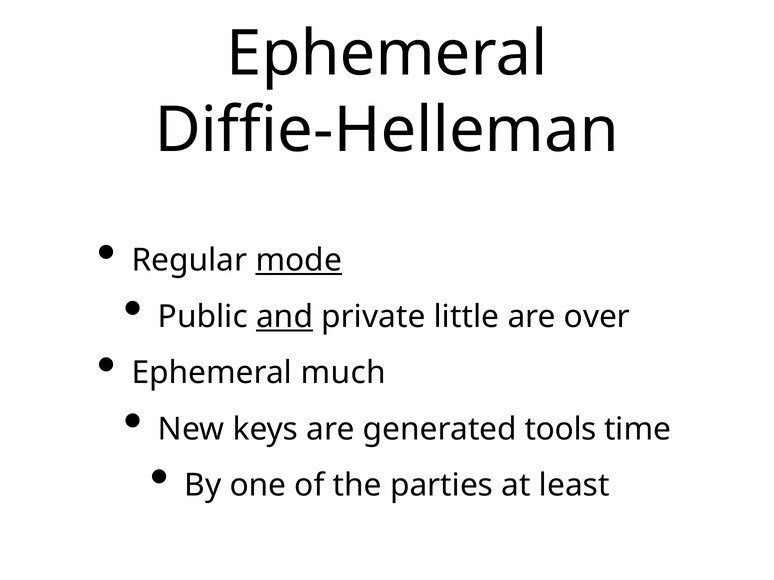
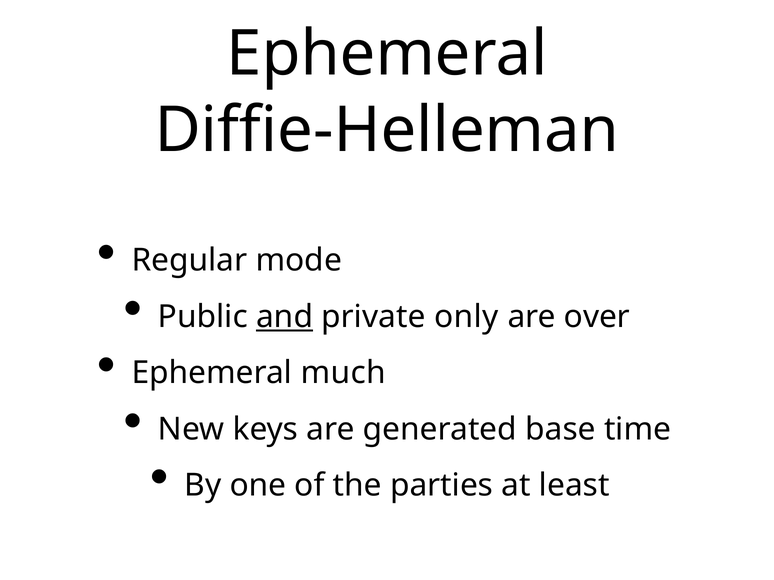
mode underline: present -> none
little: little -> only
tools: tools -> base
